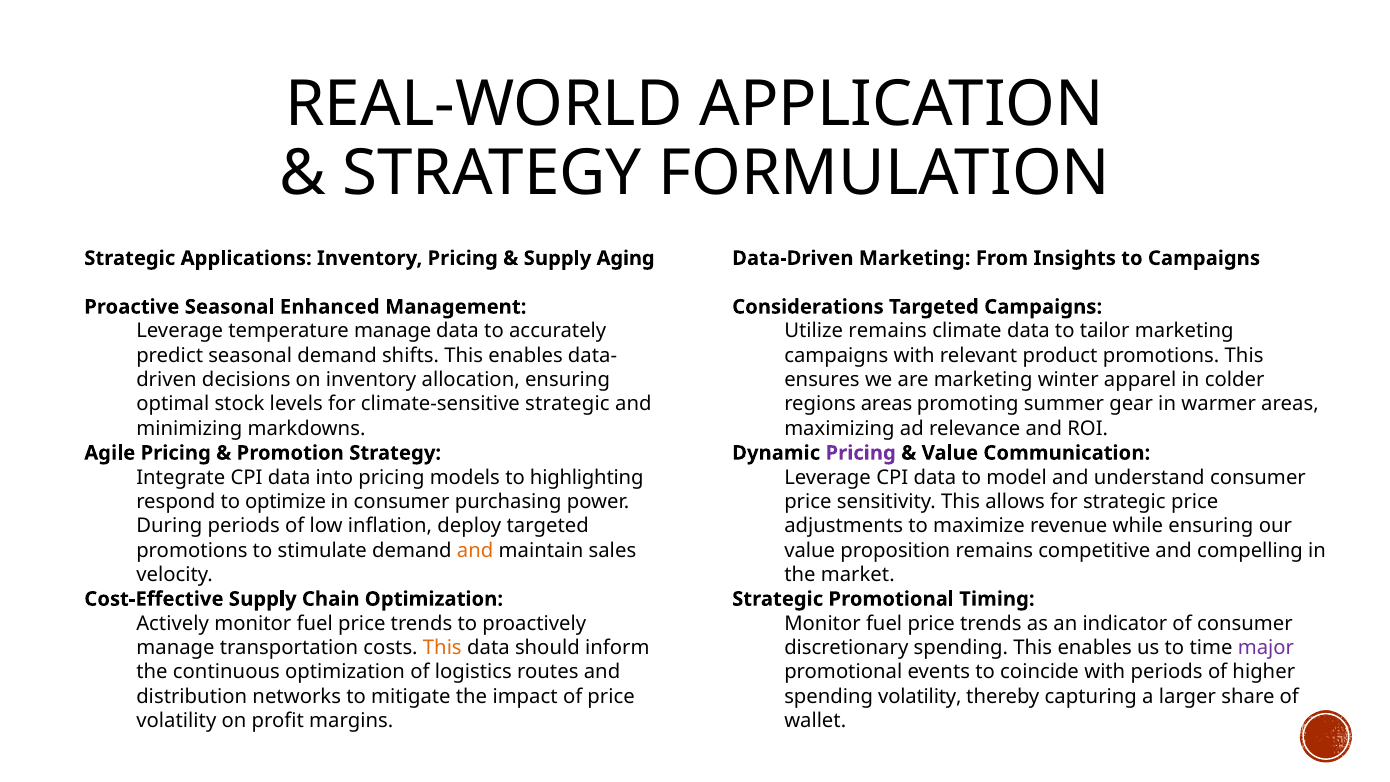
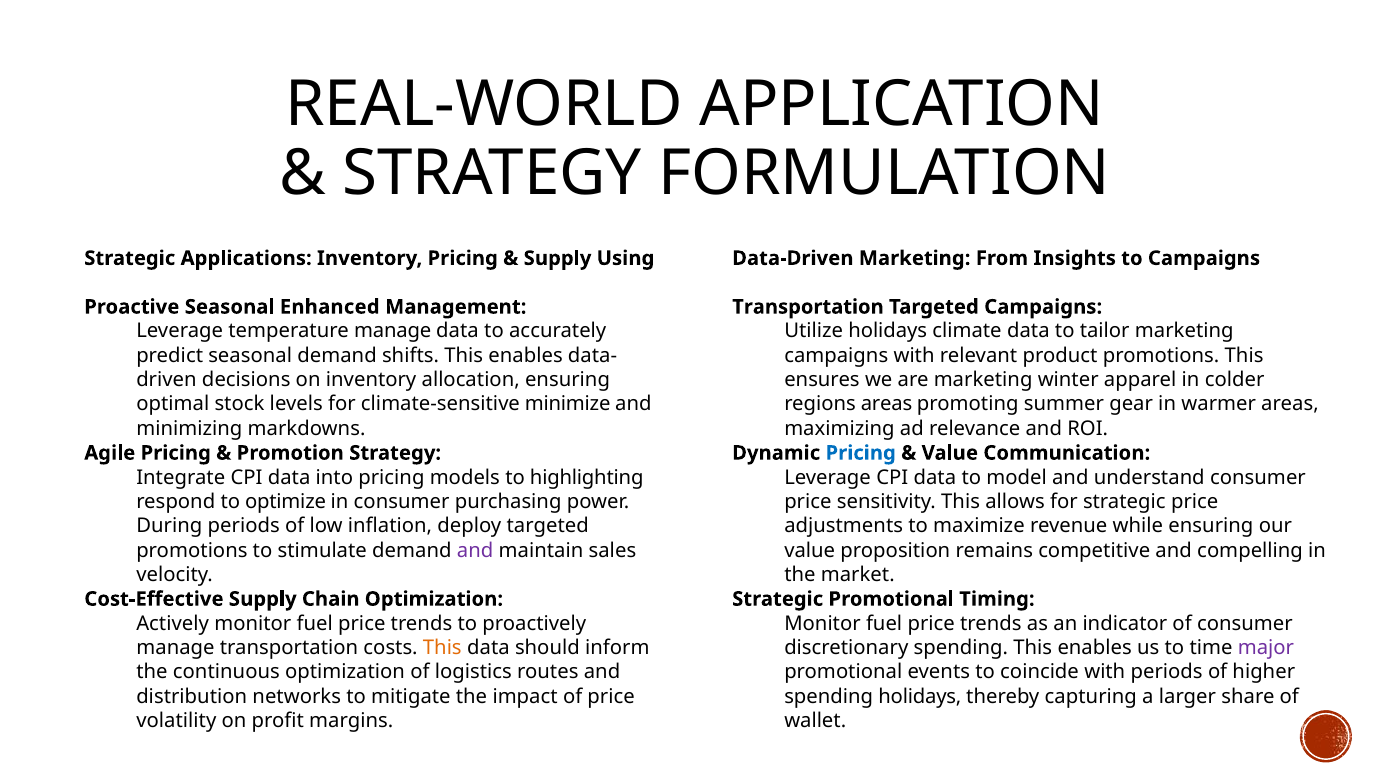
Aging: Aging -> Using
Considerations at (808, 307): Considerations -> Transportation
Utilize remains: remains -> holidays
climate-sensitive strategic: strategic -> minimize
Pricing at (861, 453) colour: purple -> blue
and at (475, 550) colour: orange -> purple
spending volatility: volatility -> holidays
